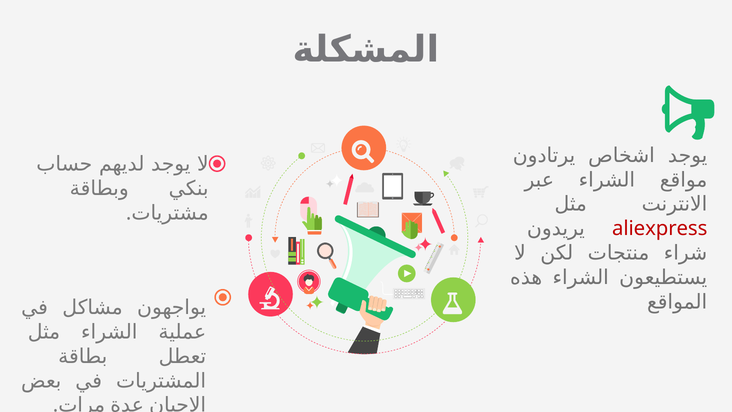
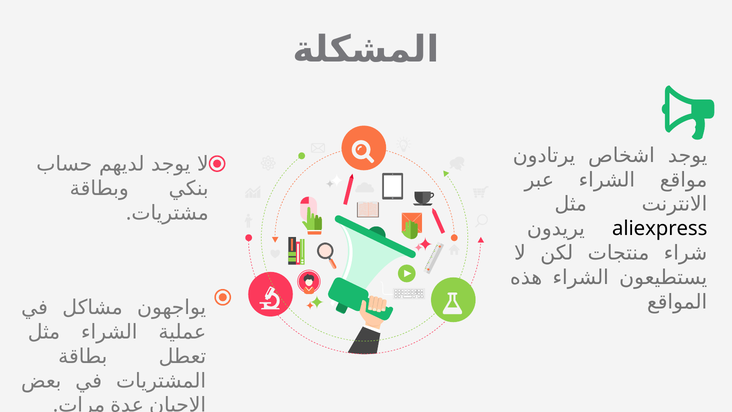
aliexpress colour: red -> black
